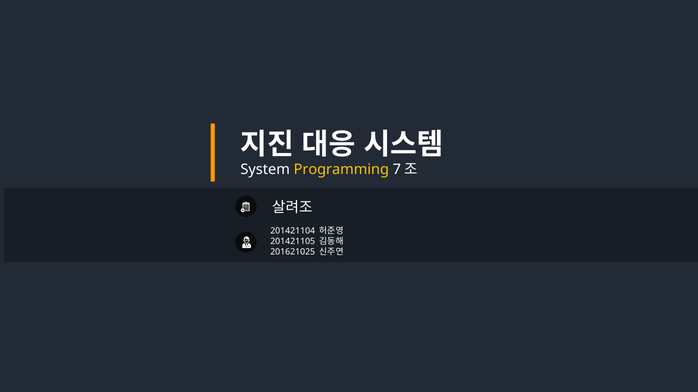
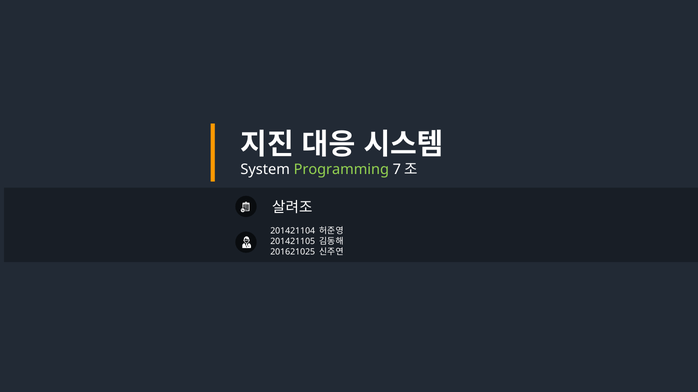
Programming colour: yellow -> light green
